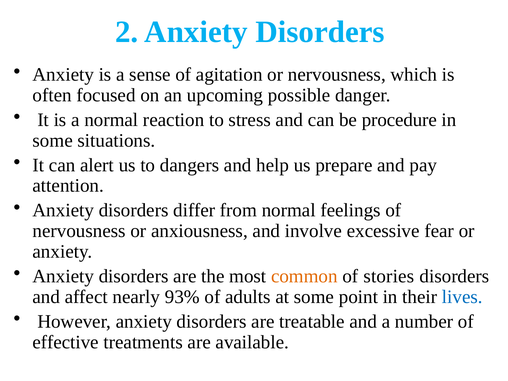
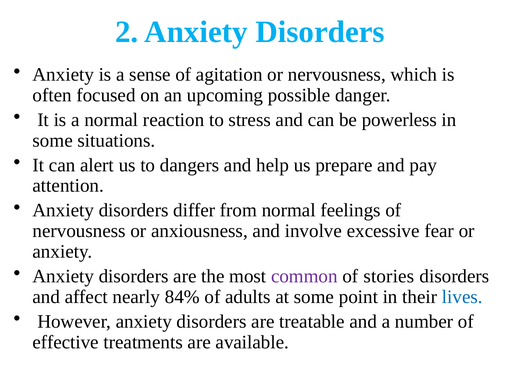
procedure: procedure -> powerless
common colour: orange -> purple
93%: 93% -> 84%
